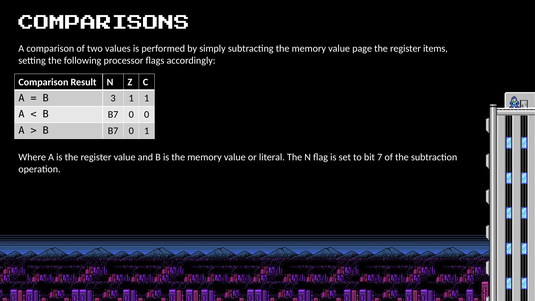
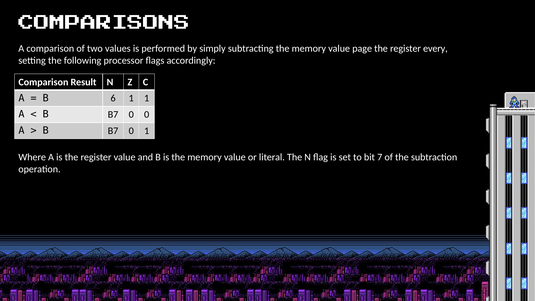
items: items -> every
3: 3 -> 6
